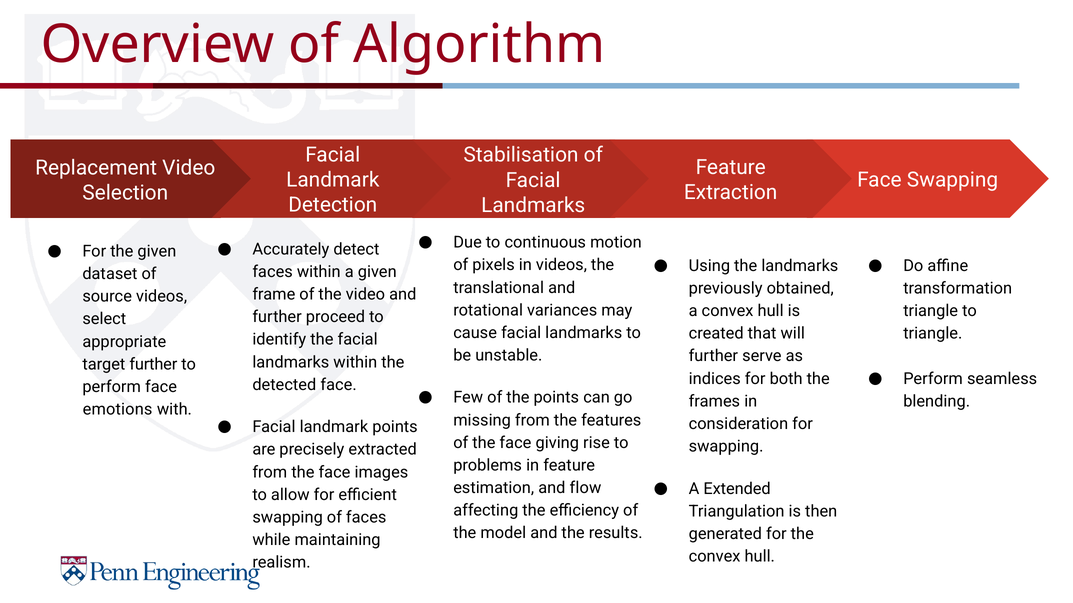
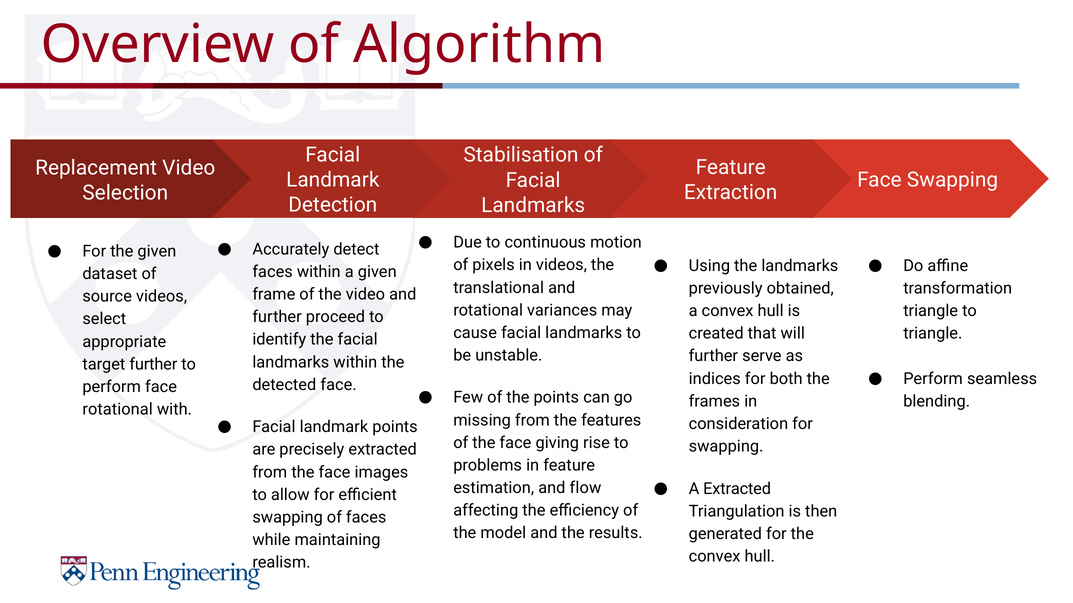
emotions at (118, 410): emotions -> rotational
A Extended: Extended -> Extracted
